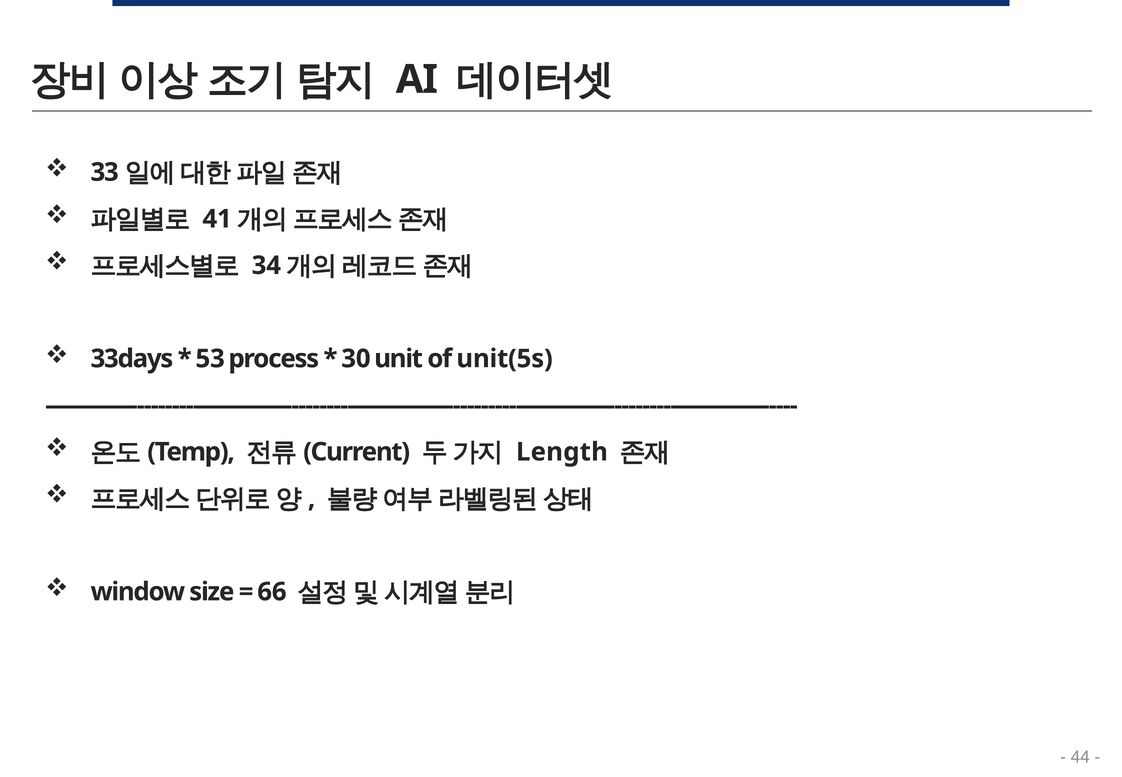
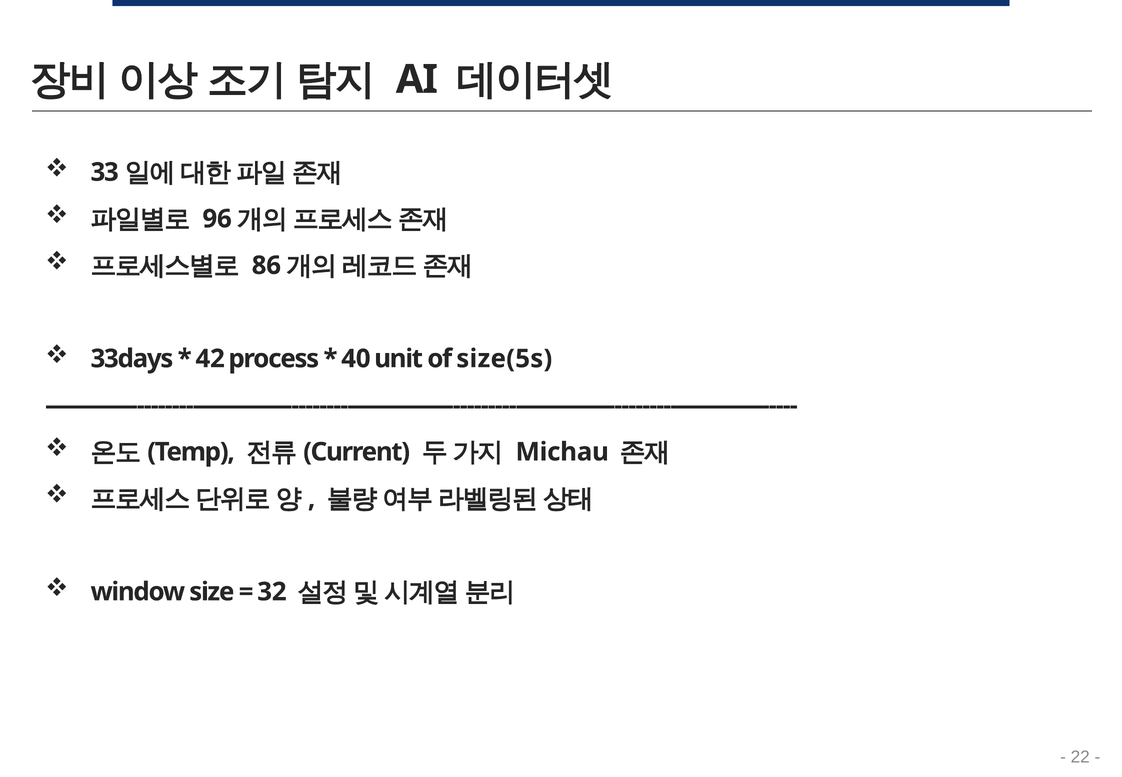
41: 41 -> 96
34: 34 -> 86
53: 53 -> 42
30: 30 -> 40
unit(5s: unit(5s -> size(5s
Length: Length -> Michau
66: 66 -> 32
44: 44 -> 22
